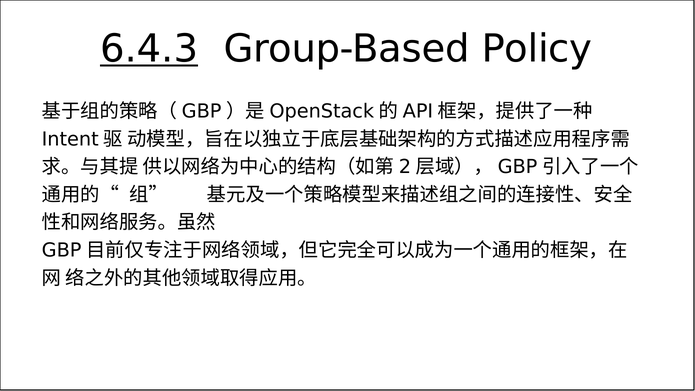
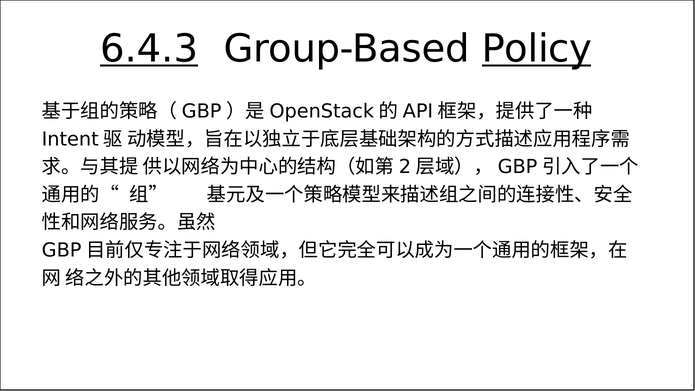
Policy underline: none -> present
